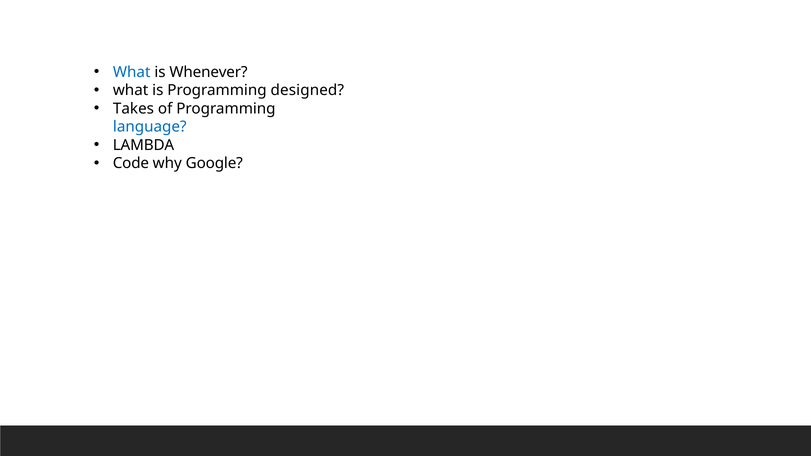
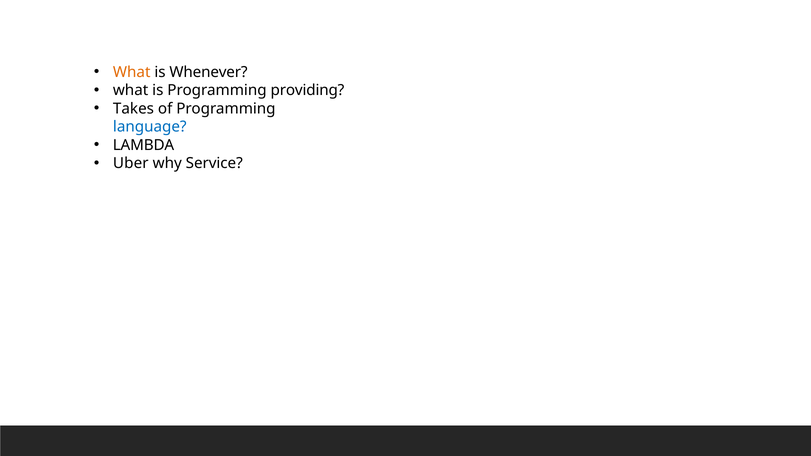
What at (132, 72) colour: blue -> orange
designed: designed -> providing
Code: Code -> Uber
Google: Google -> Service
